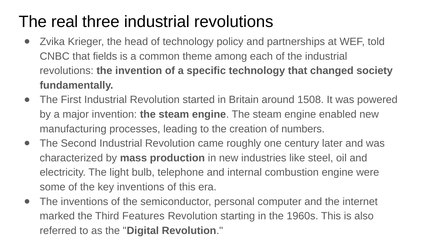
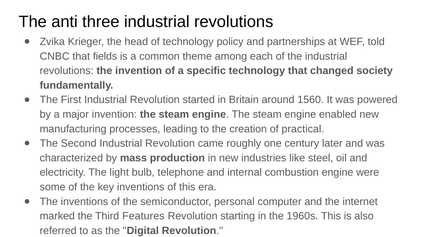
real: real -> anti
1508: 1508 -> 1560
numbers: numbers -> practical
